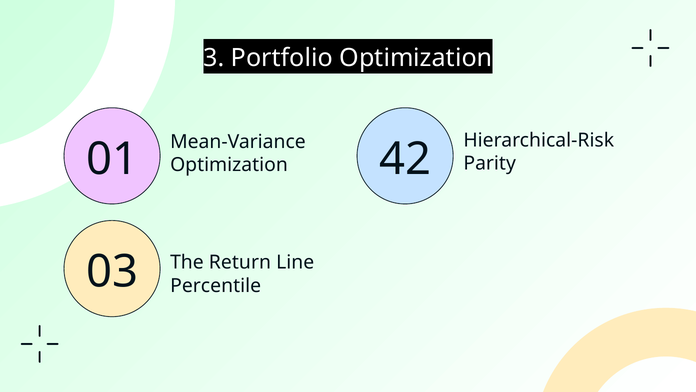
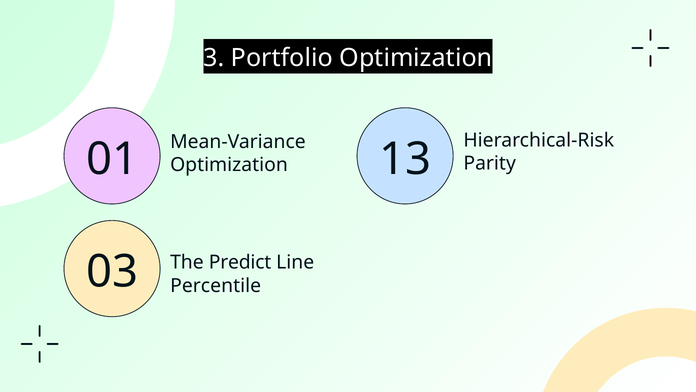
42: 42 -> 13
Return: Return -> Predict
